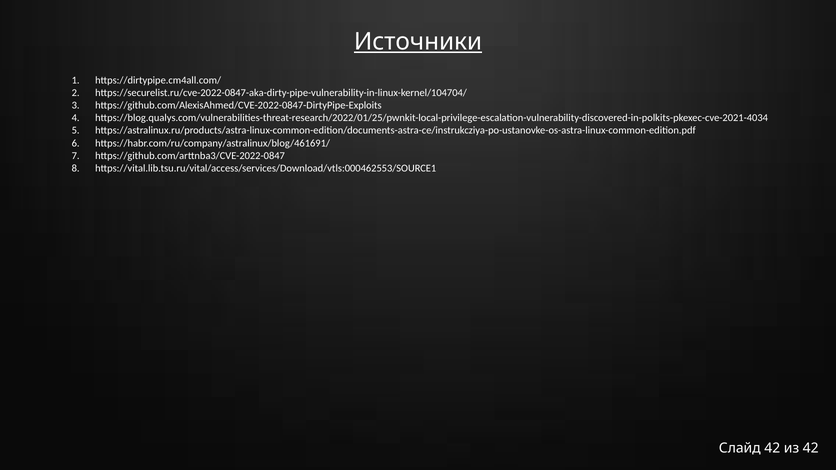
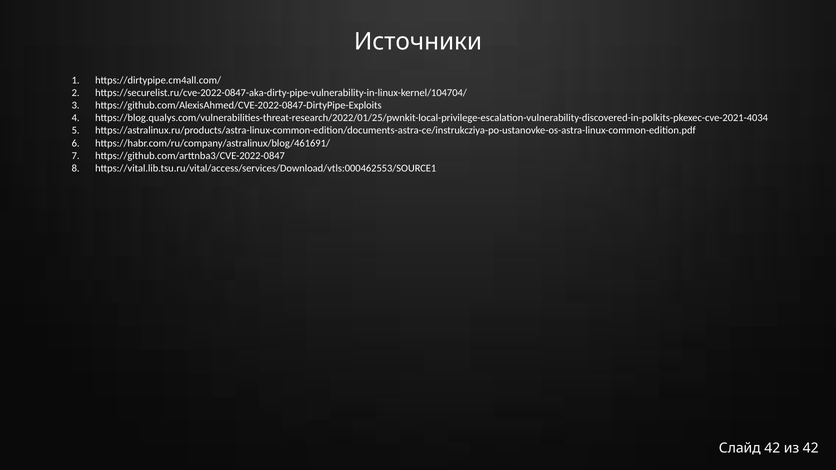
Источники underline: present -> none
